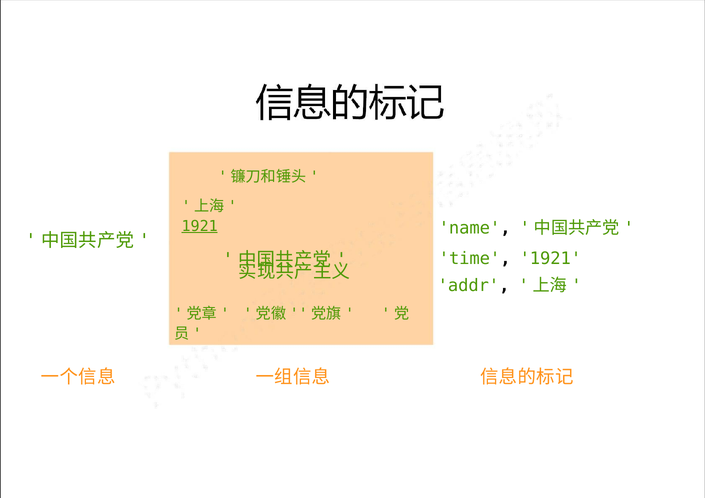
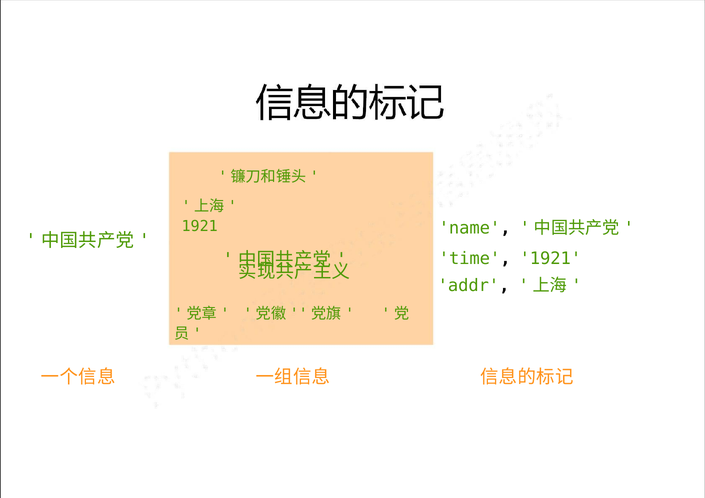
1921 at (200, 226) underline: present -> none
